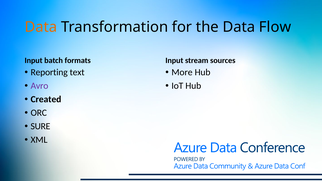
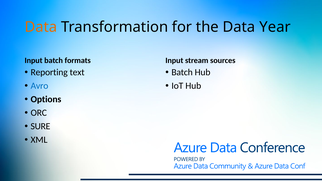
Flow: Flow -> Year
More at (182, 72): More -> Batch
Avro colour: purple -> blue
Created: Created -> Options
